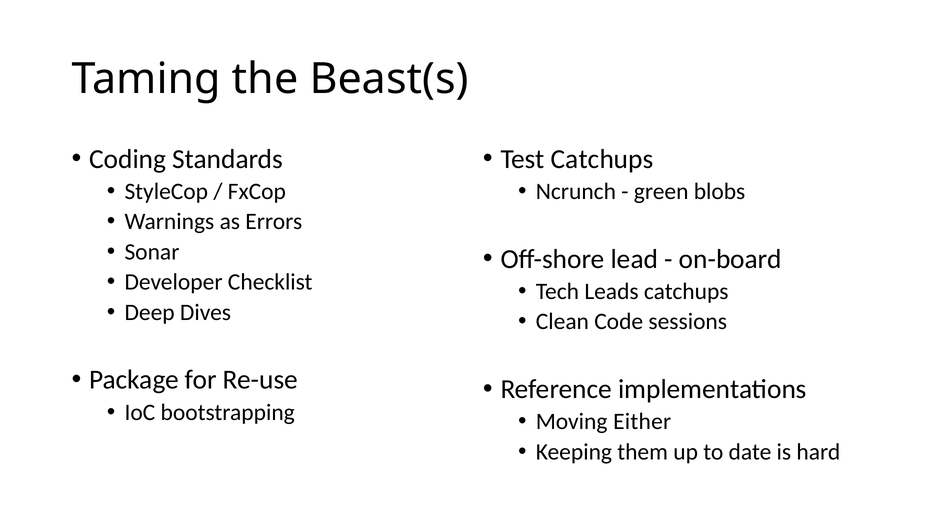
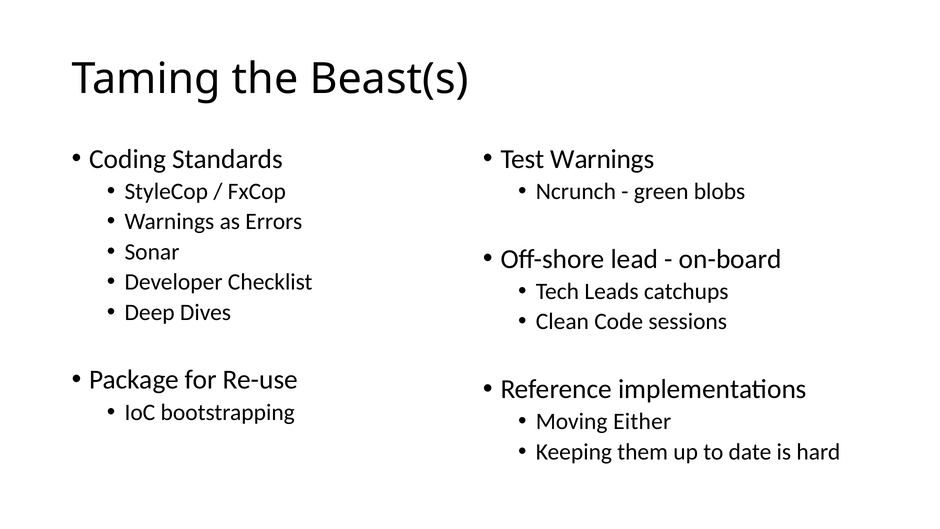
Test Catchups: Catchups -> Warnings
